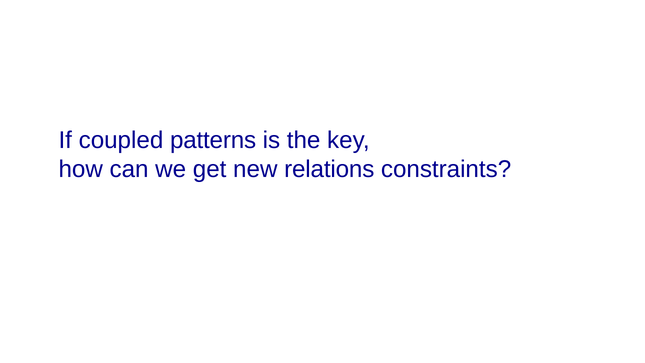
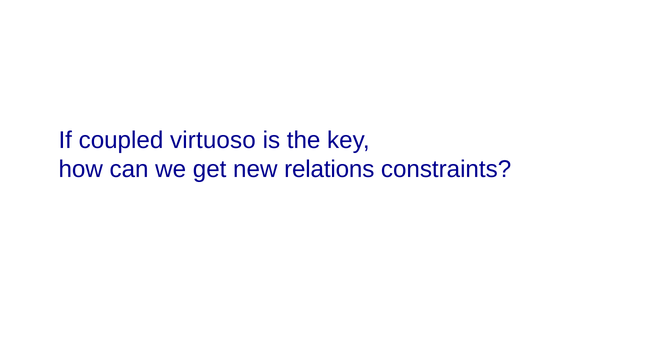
patterns: patterns -> virtuoso
